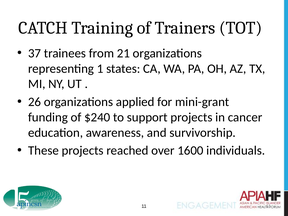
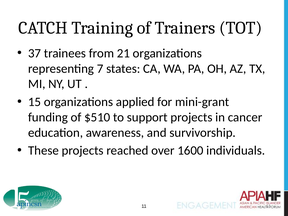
1: 1 -> 7
26: 26 -> 15
$240: $240 -> $510
